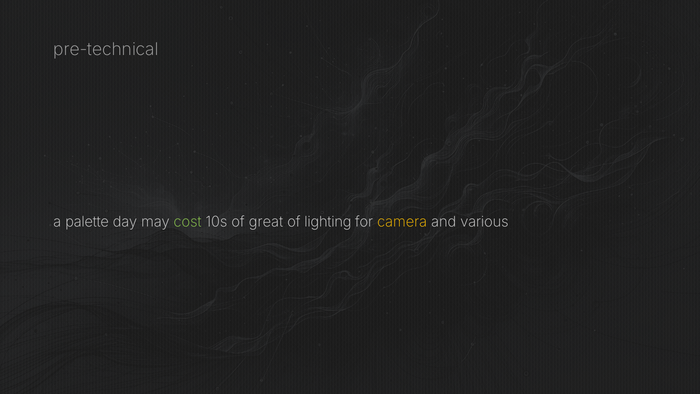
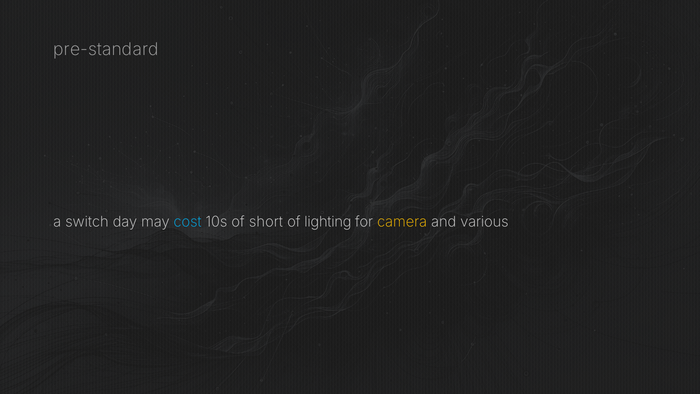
pre-technical: pre-technical -> pre-standard
palette: palette -> switch
cost colour: light green -> light blue
great: great -> short
